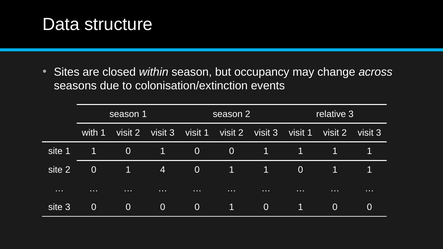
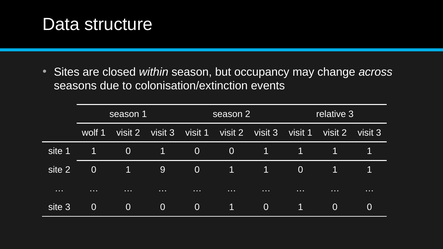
with: with -> wolf
4: 4 -> 9
